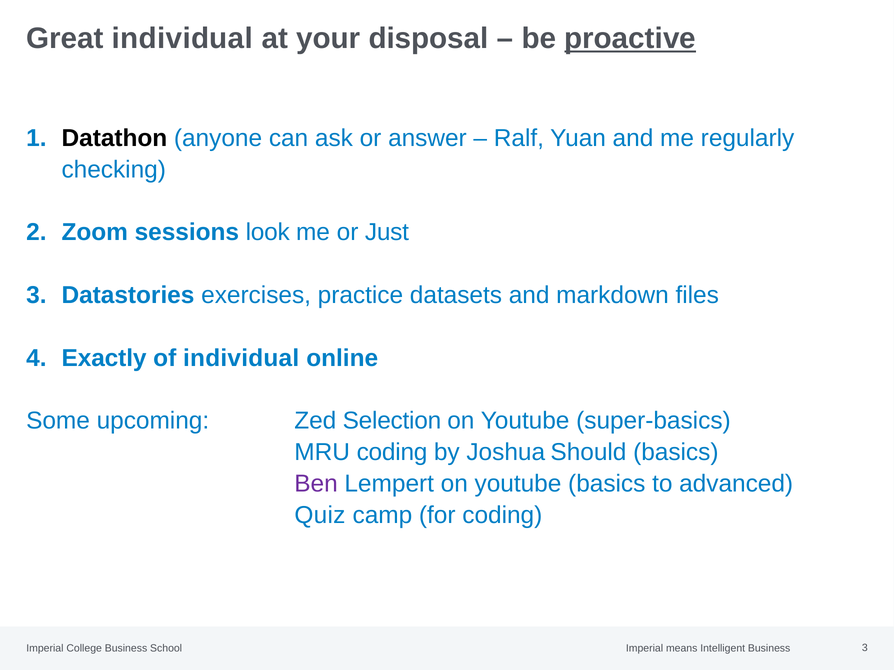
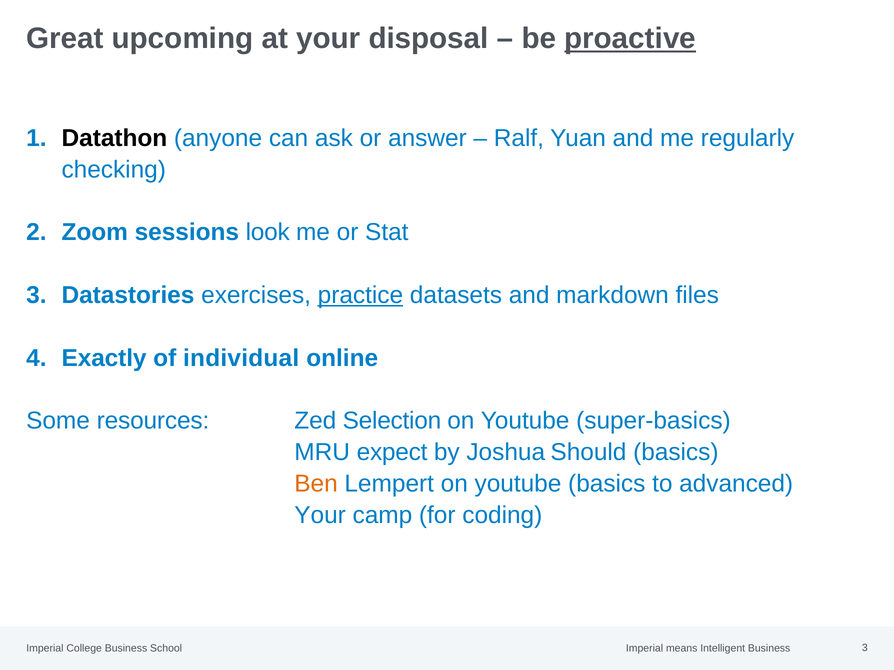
Great individual: individual -> upcoming
Just: Just -> Stat
practice underline: none -> present
upcoming: upcoming -> resources
MRU coding: coding -> expect
Ben colour: purple -> orange
Quiz at (320, 515): Quiz -> Your
